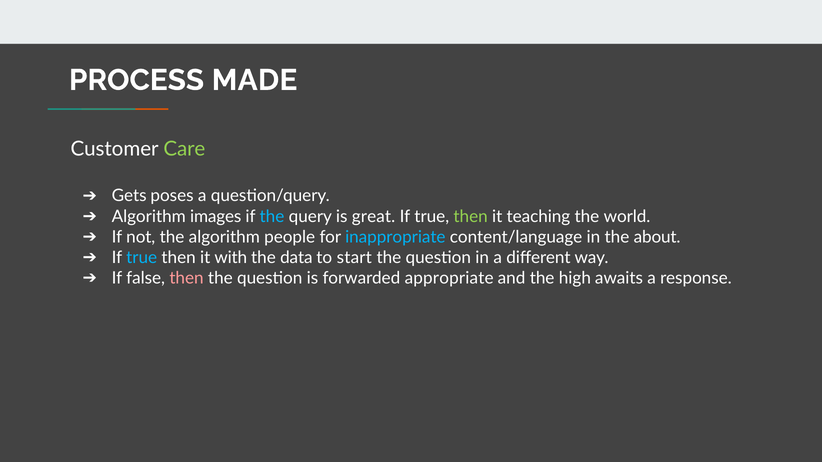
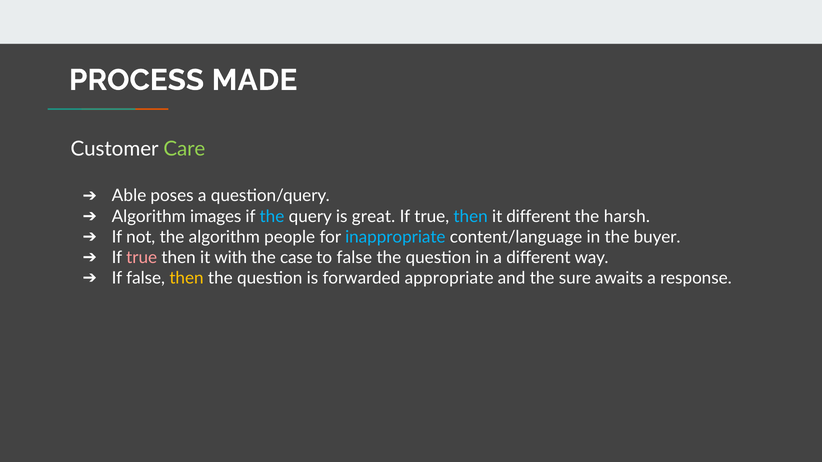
Gets: Gets -> Able
then at (471, 217) colour: light green -> light blue
it teaching: teaching -> different
world: world -> harsh
about: about -> buyer
true at (142, 258) colour: light blue -> pink
data: data -> case
to start: start -> false
then at (186, 278) colour: pink -> yellow
high: high -> sure
